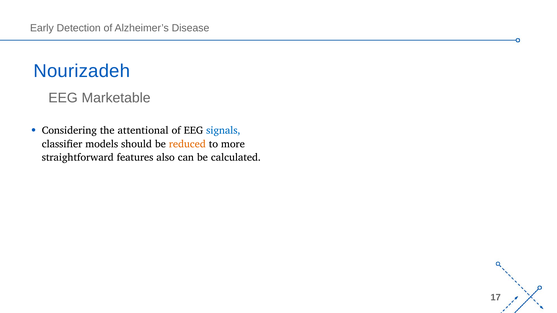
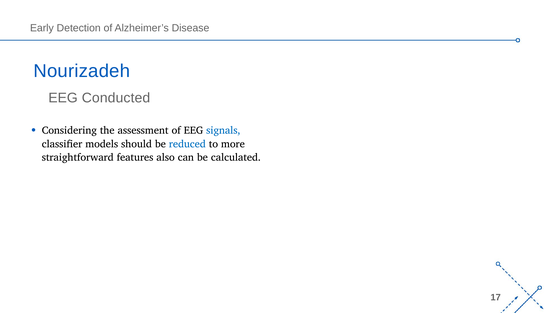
Marketable: Marketable -> Conducted
attentional: attentional -> assessment
reduced colour: orange -> blue
